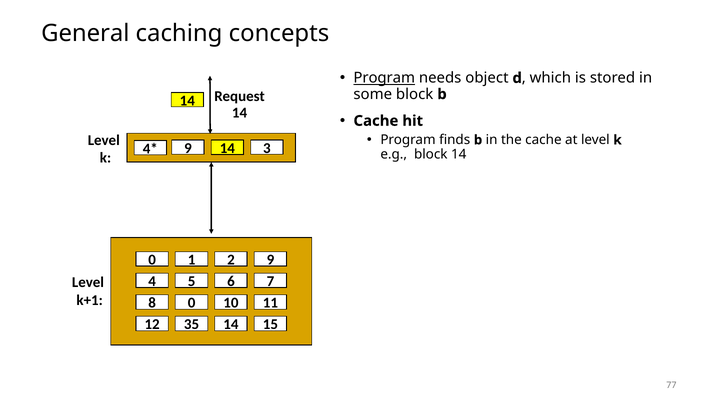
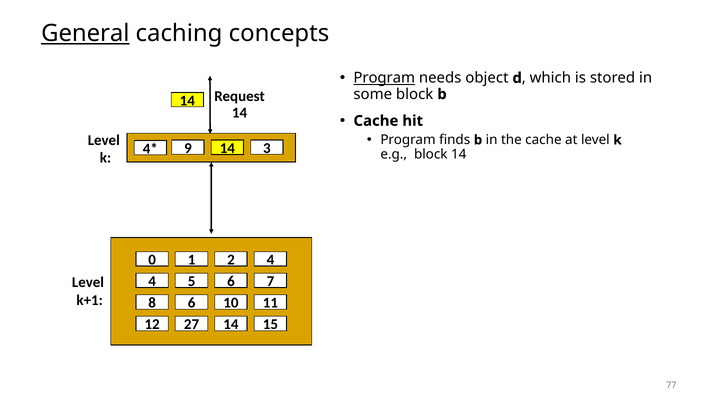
General underline: none -> present
2 9: 9 -> 4
8 0: 0 -> 6
35: 35 -> 27
